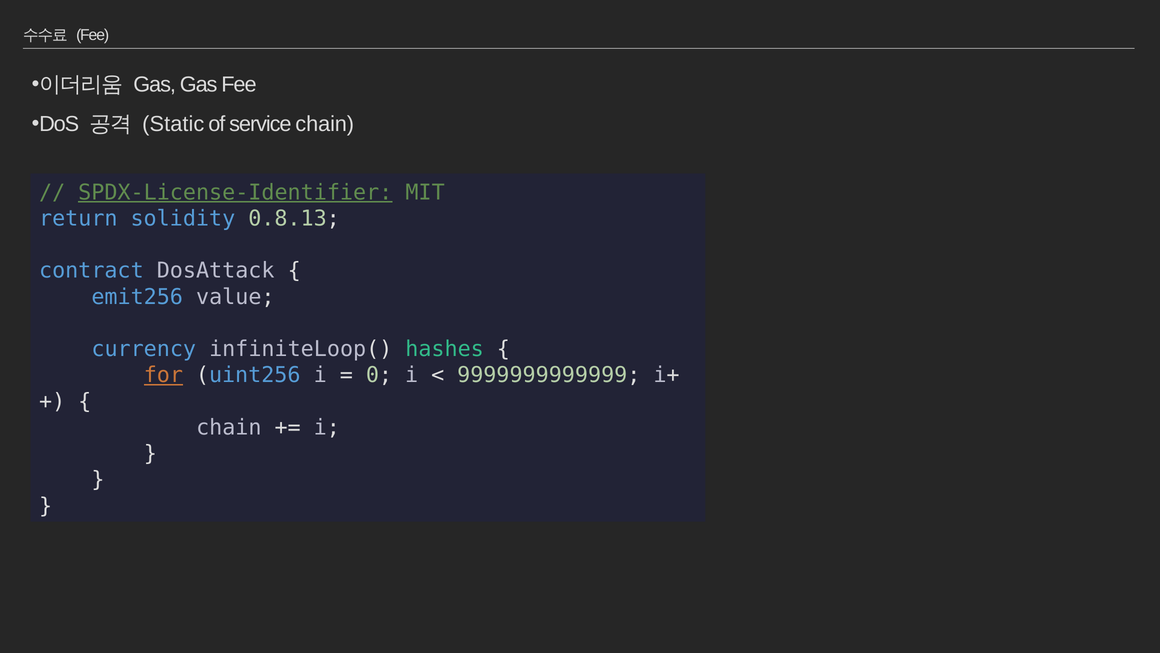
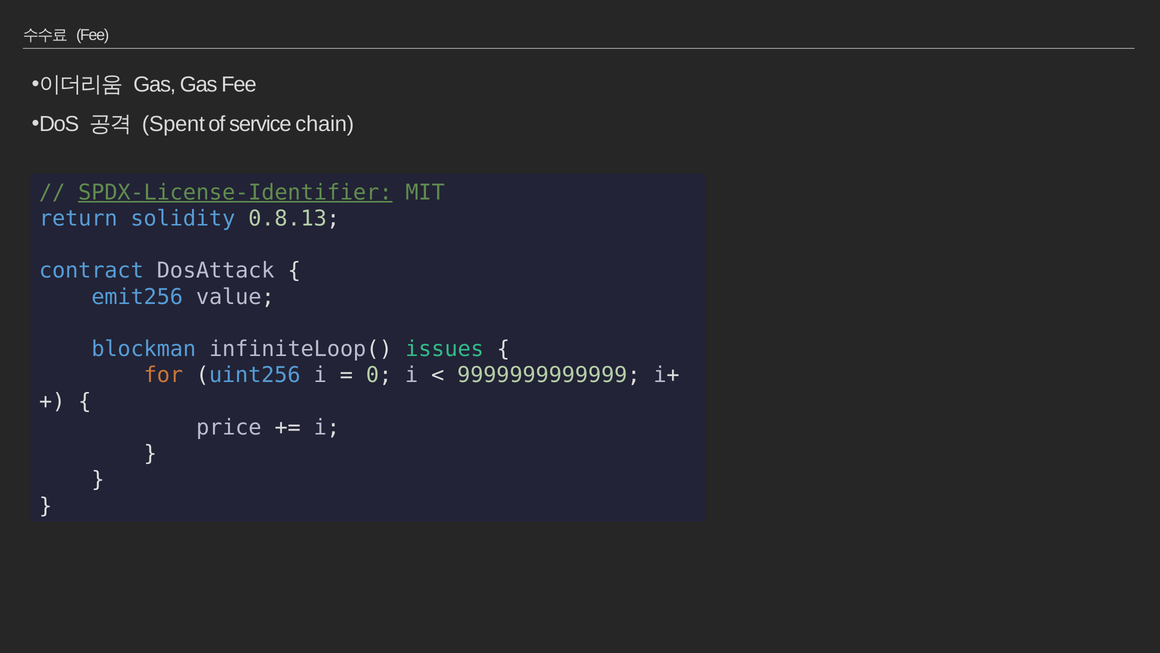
Static: Static -> Spent
currency: currency -> blockman
hashes: hashes -> issues
for underline: present -> none
chain at (229, 427): chain -> price
